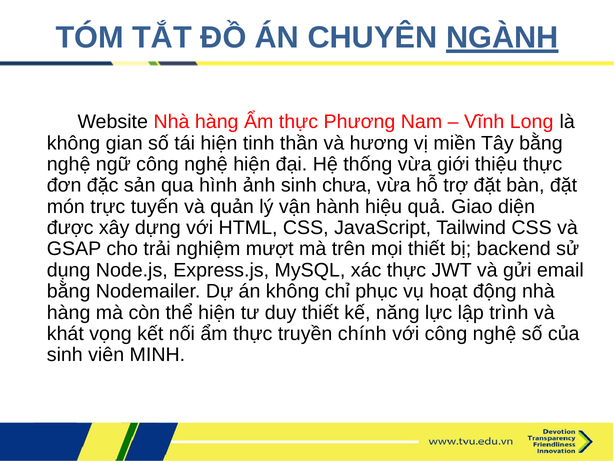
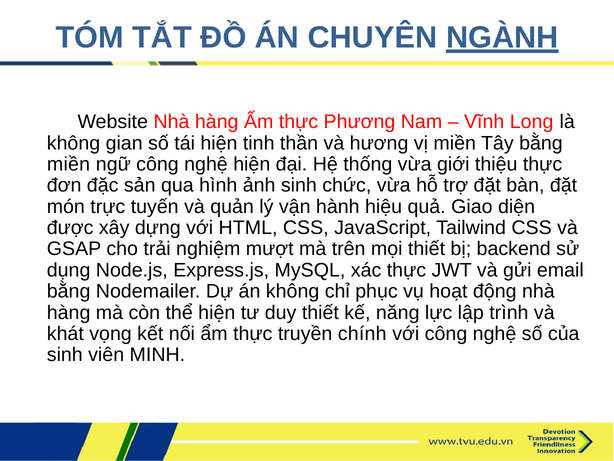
nghệ at (69, 164): nghệ -> miền
chưa: chưa -> chức
